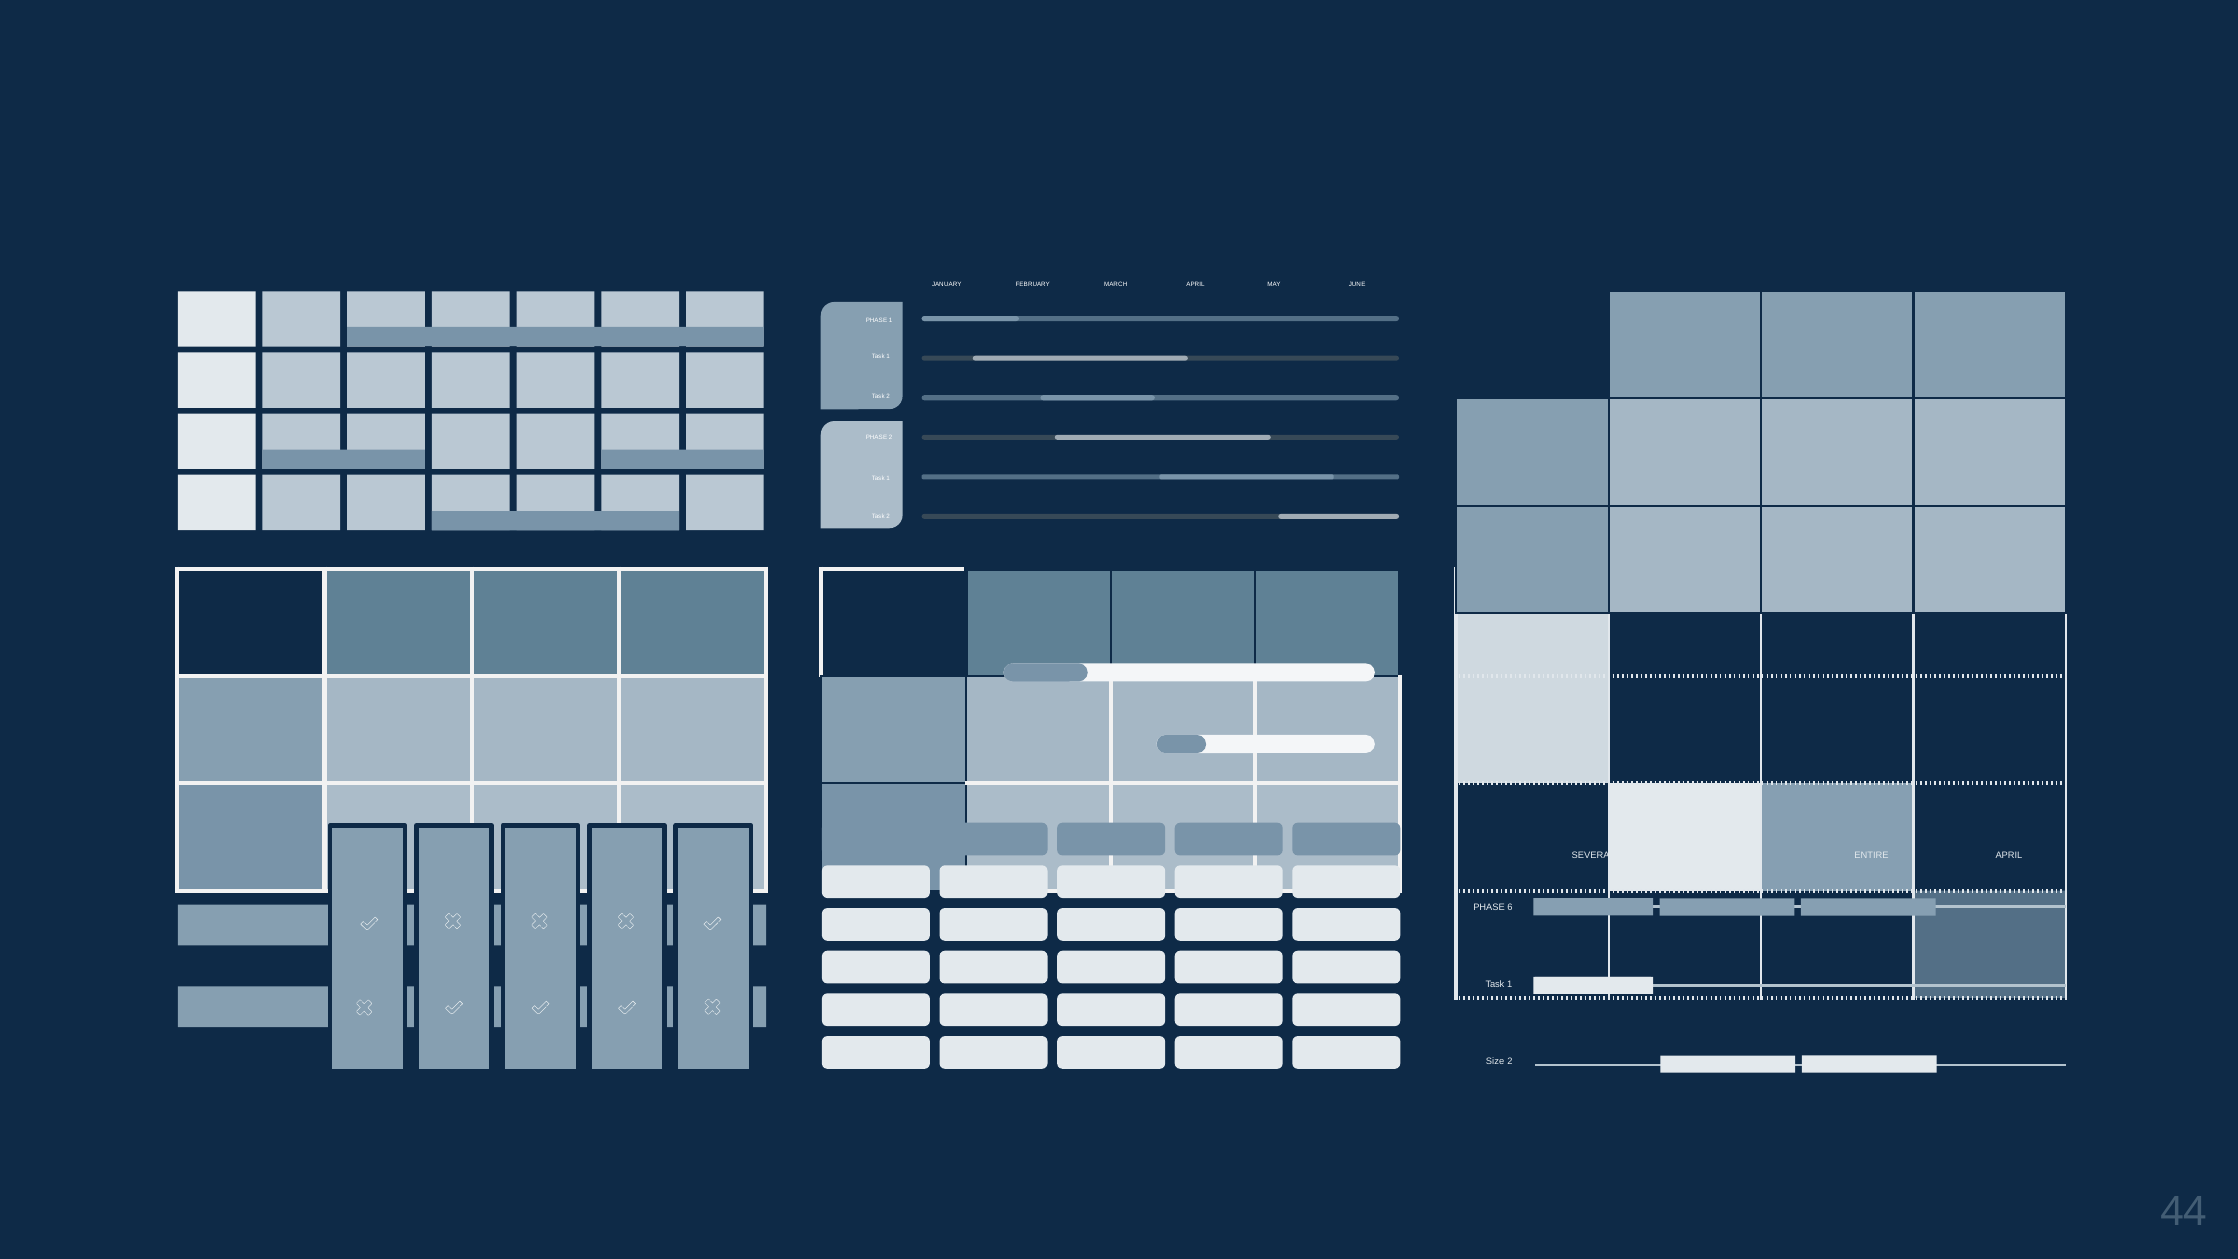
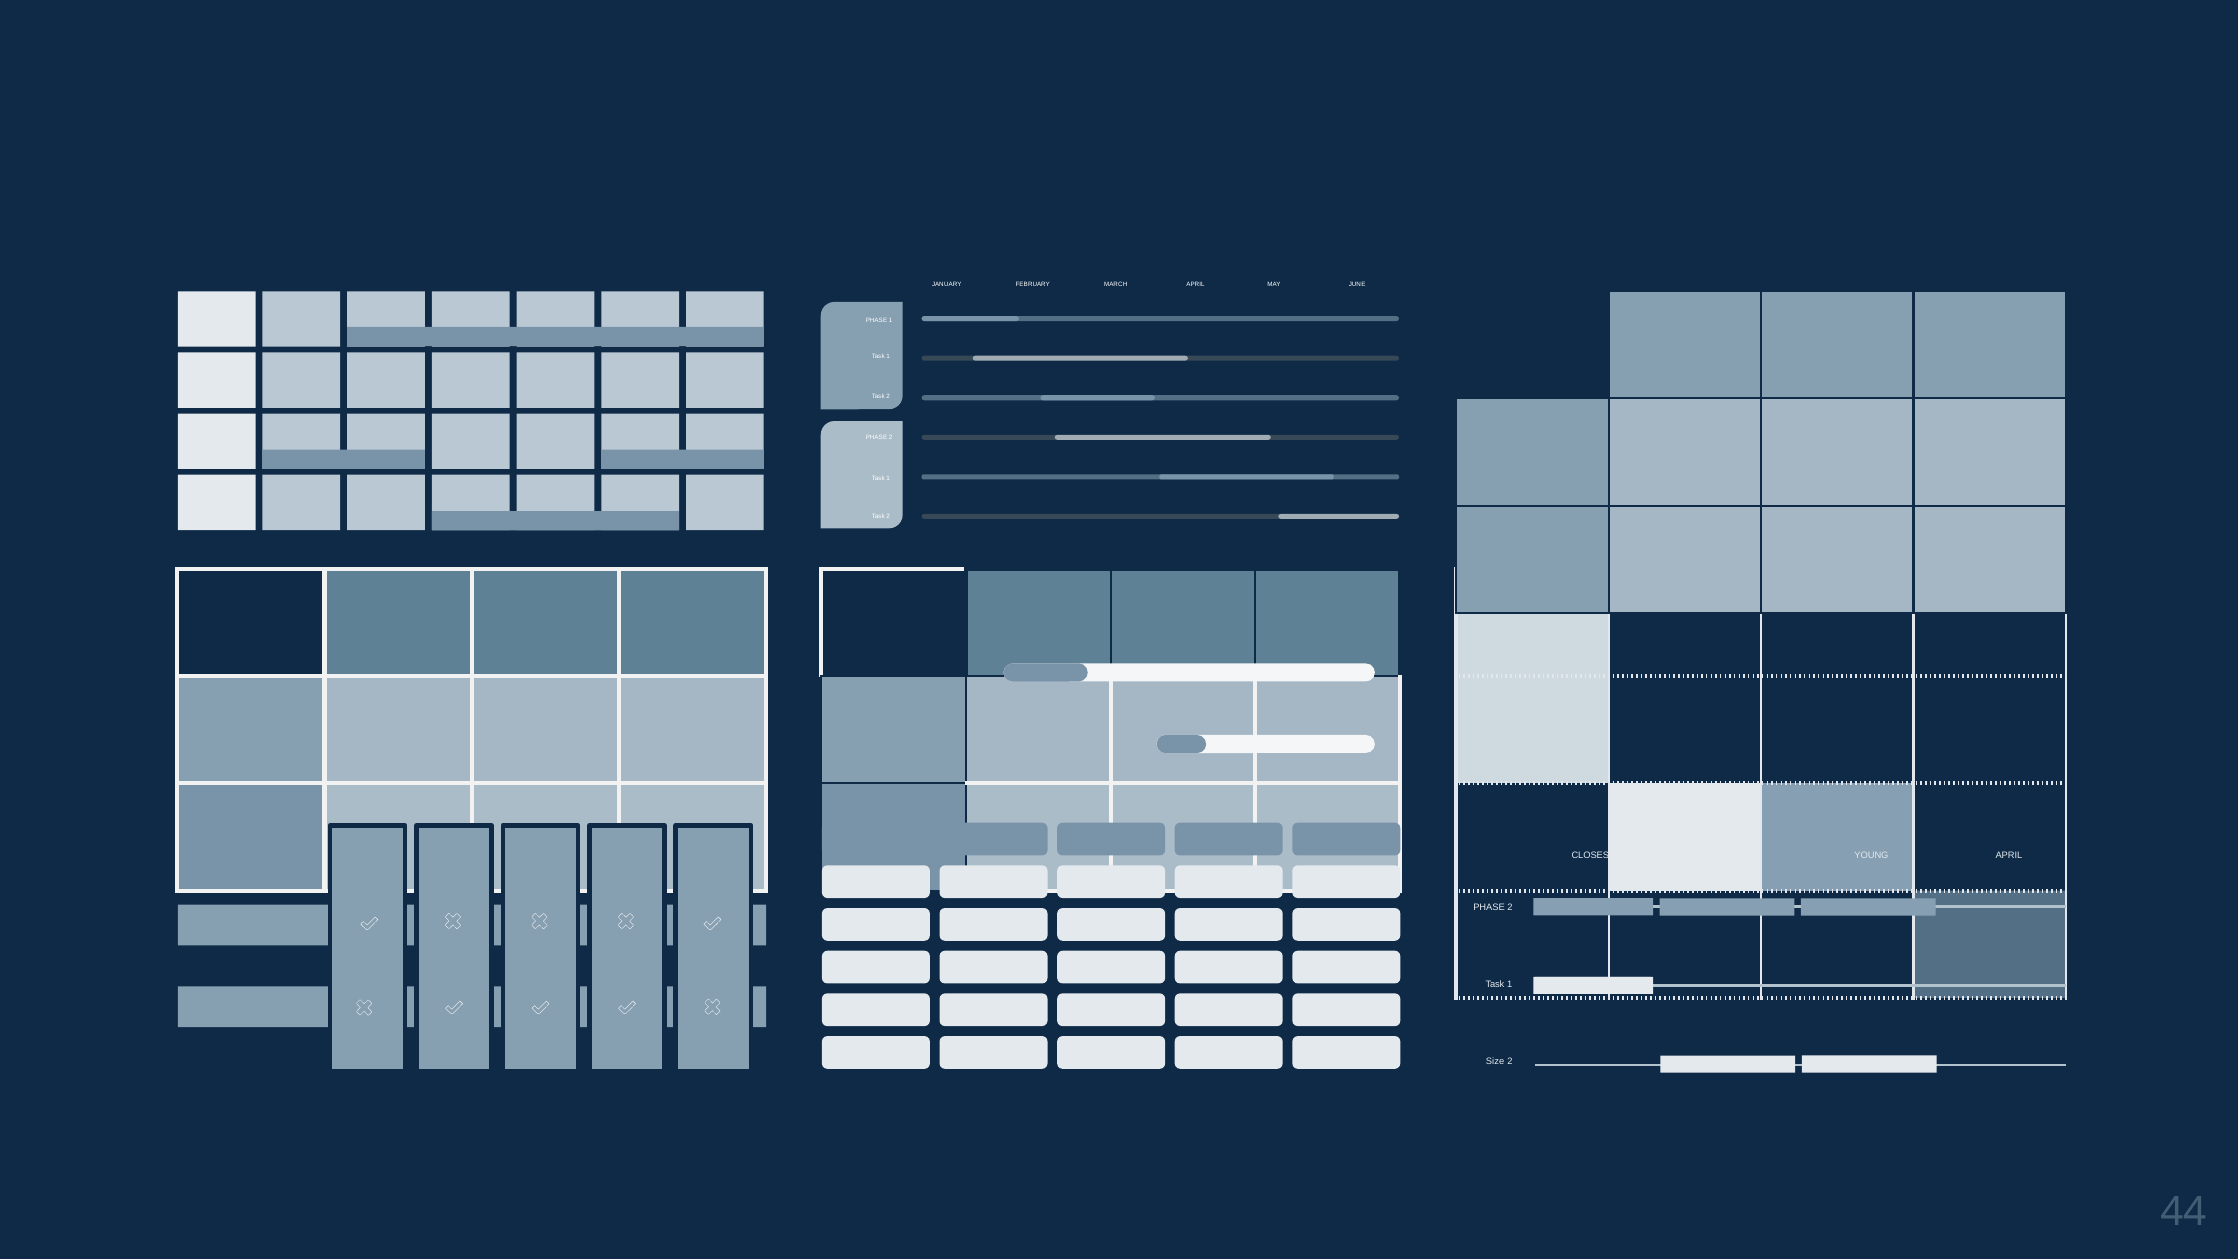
SEVERAL: SEVERAL -> CLOSEST
ENTIRE: ENTIRE -> YOUNG
6 at (1510, 907): 6 -> 2
